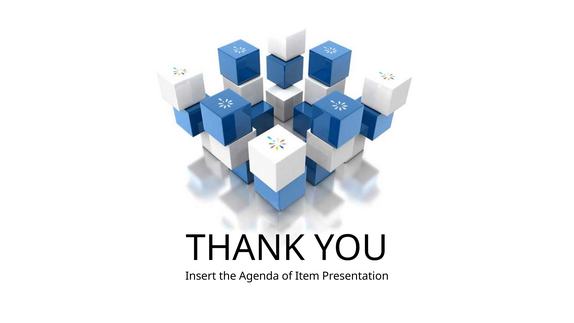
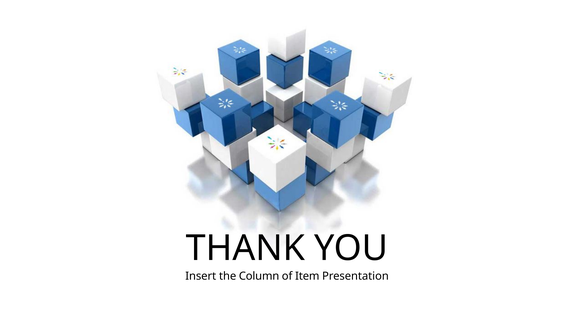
Agenda: Agenda -> Column
